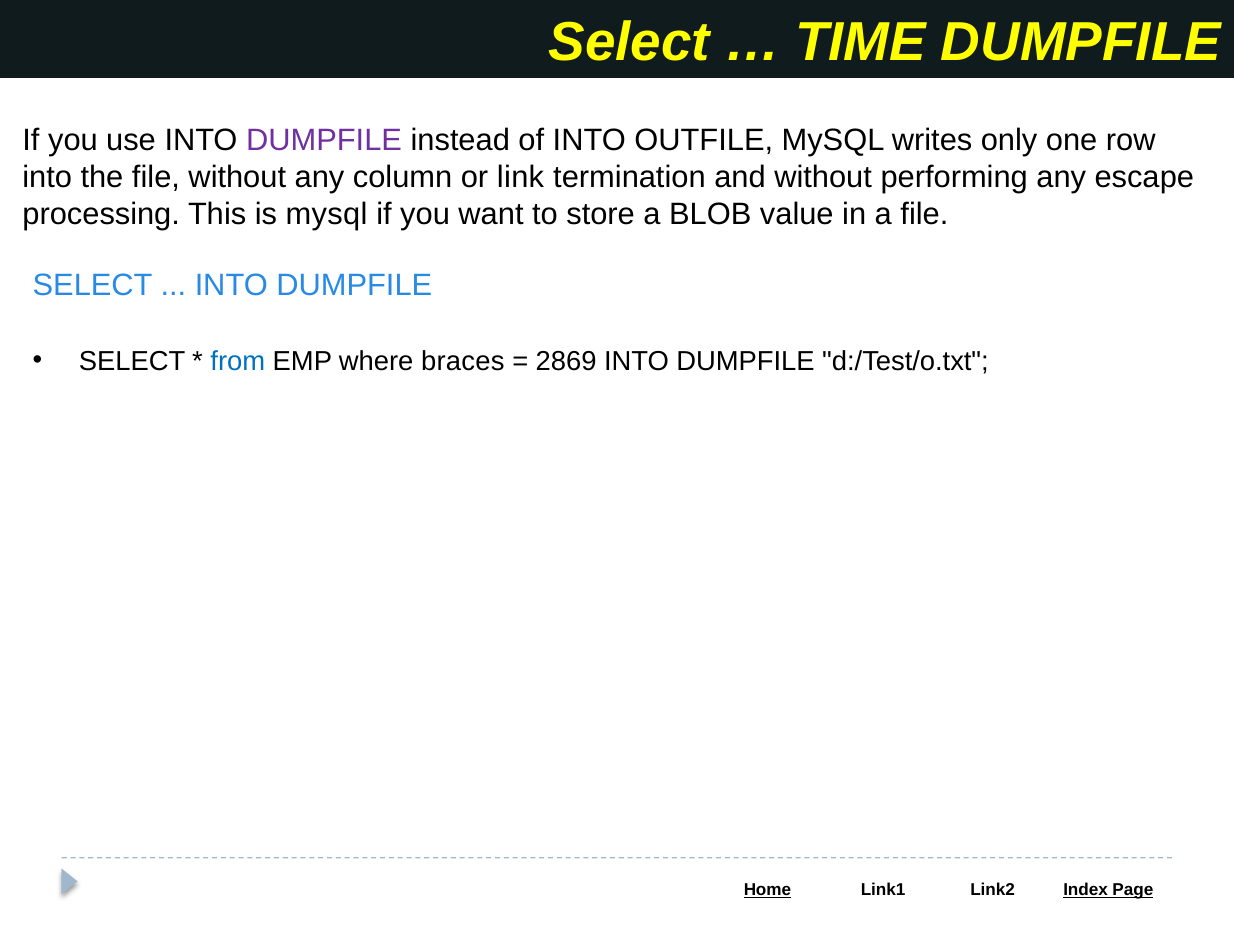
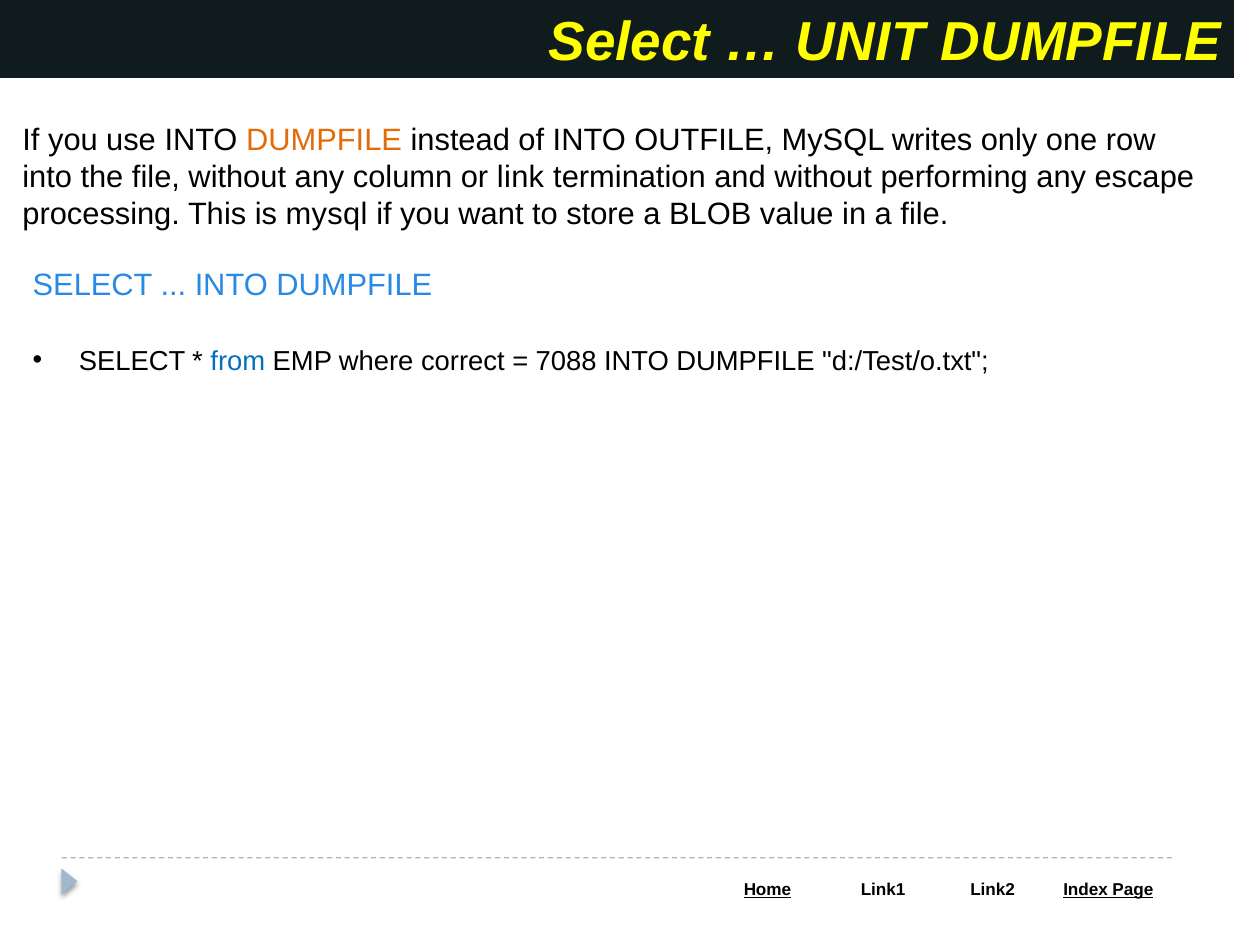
TIME: TIME -> UNIT
DUMPFILE at (324, 140) colour: purple -> orange
braces: braces -> correct
2869: 2869 -> 7088
